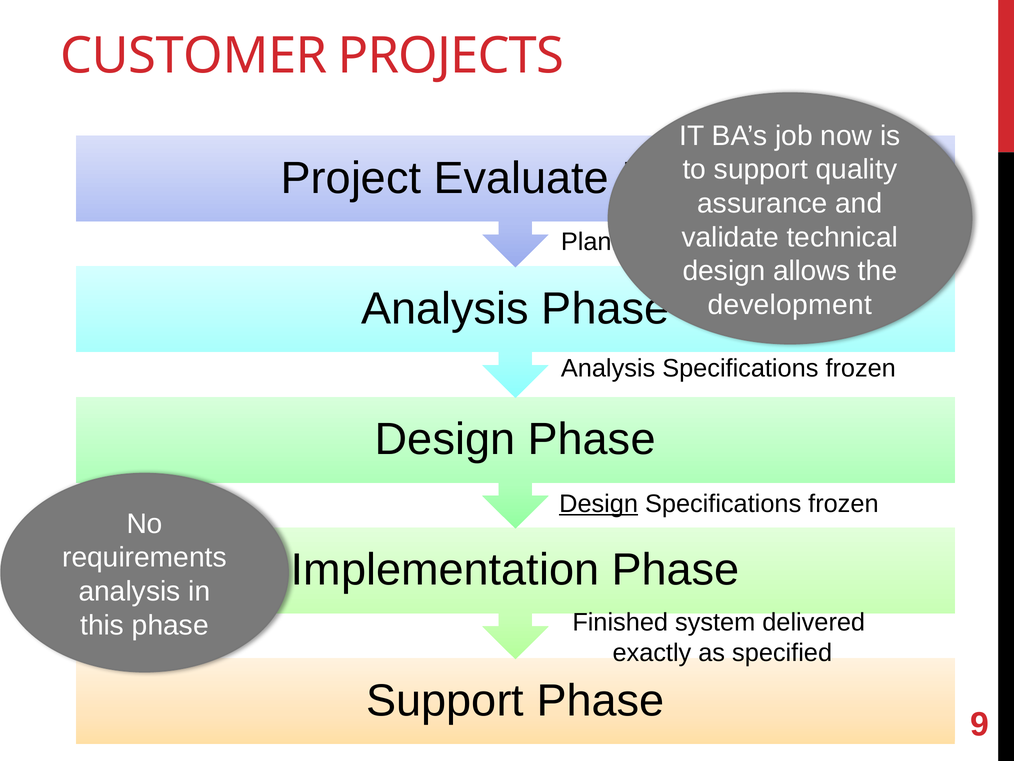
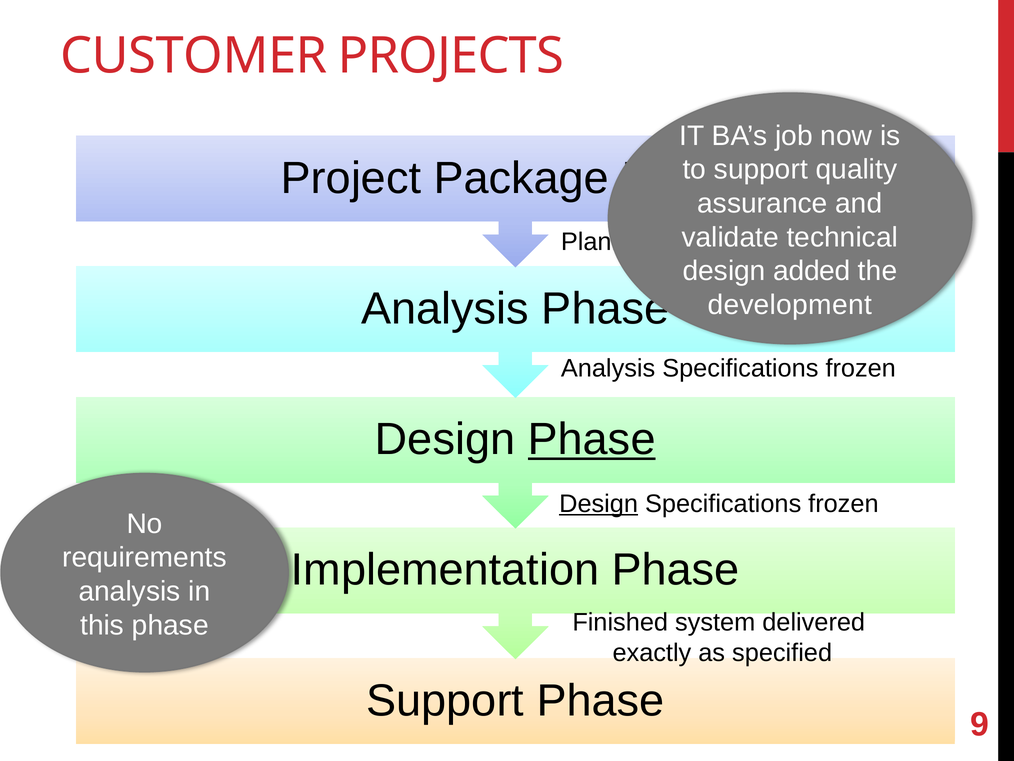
Evaluate: Evaluate -> Package
allows: allows -> added
Phase at (592, 439) underline: none -> present
